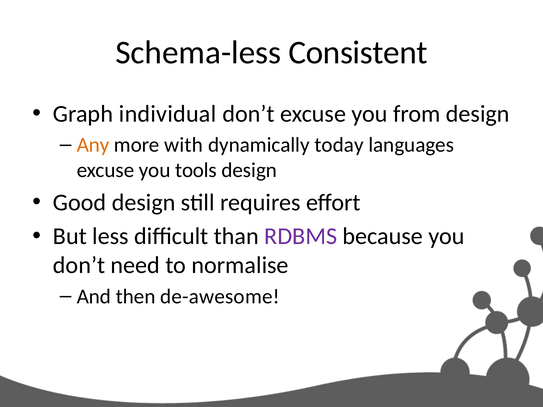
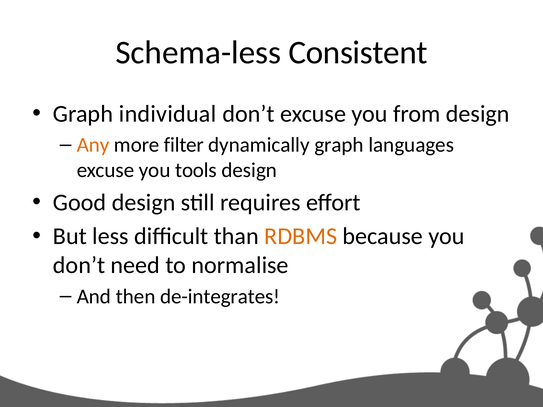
with: with -> filter
dynamically today: today -> graph
RDBMS colour: purple -> orange
de-awesome: de-awesome -> de-integrates
